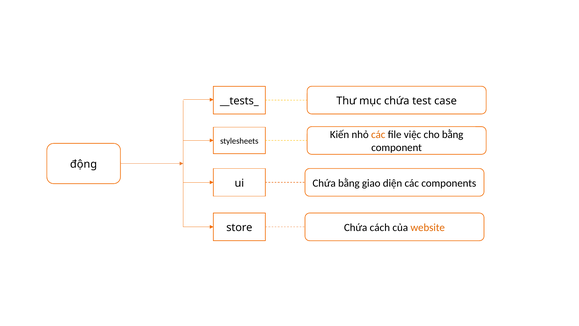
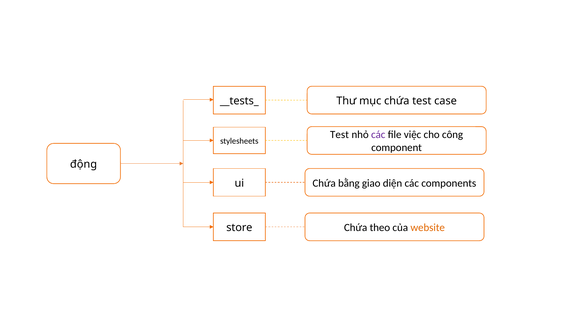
Kiến at (340, 135): Kiến -> Test
các at (378, 135) colour: orange -> purple
cho bằng: bằng -> công
cách: cách -> theo
